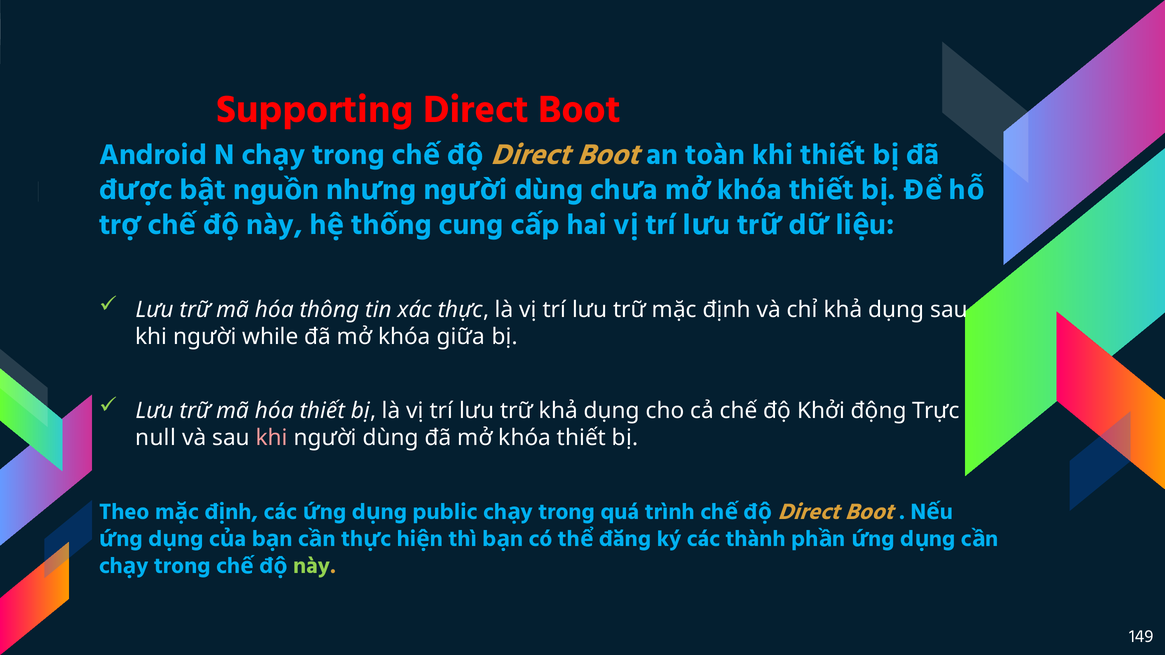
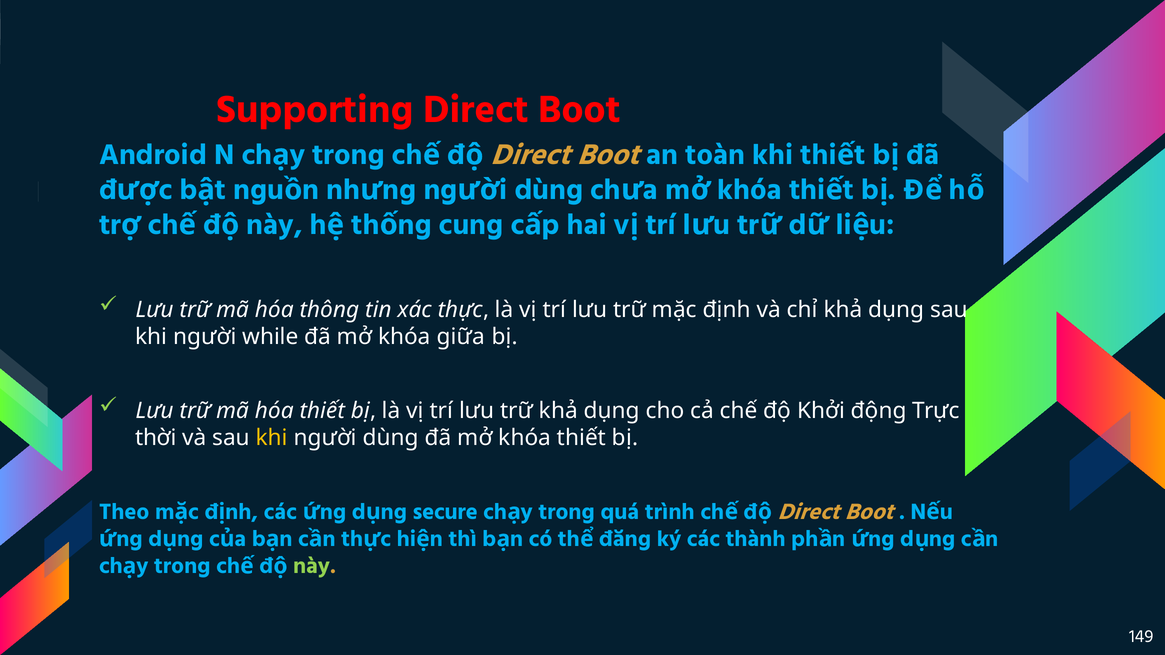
null: null -> thời
khi at (272, 438) colour: pink -> yellow
public: public -> secure
